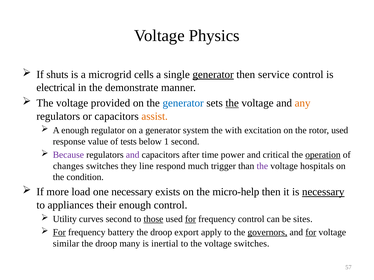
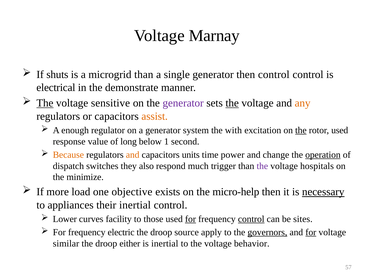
Physics: Physics -> Marnay
microgrid cells: cells -> than
generator at (213, 75) underline: present -> none
then service: service -> control
The at (45, 103) underline: none -> present
provided: provided -> sensitive
generator at (183, 103) colour: blue -> purple
the at (301, 131) underline: none -> present
tests: tests -> long
Because colour: purple -> orange
and at (133, 155) colour: purple -> orange
after: after -> units
critical: critical -> change
changes: changes -> dispatch
line: line -> also
condition: condition -> minimize
one necessary: necessary -> objective
their enough: enough -> inertial
Utility: Utility -> Lower
curves second: second -> facility
those underline: present -> none
control at (251, 219) underline: none -> present
For at (59, 233) underline: present -> none
battery: battery -> electric
export: export -> source
many: many -> either
voltage switches: switches -> behavior
